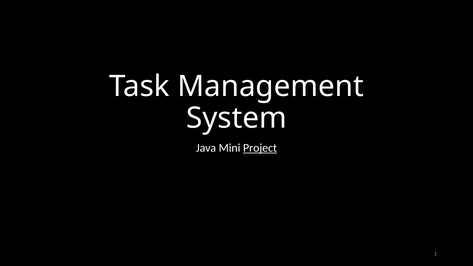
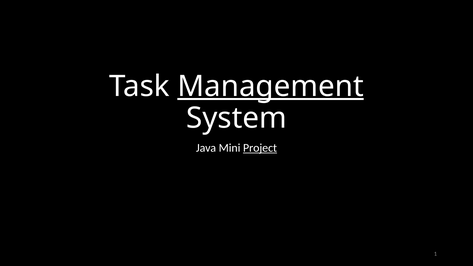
Management underline: none -> present
